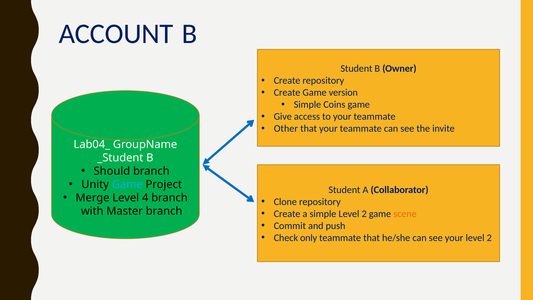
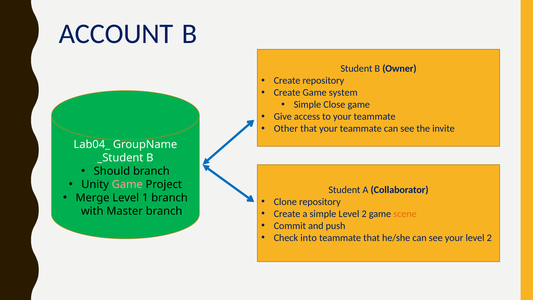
version: version -> system
Coins: Coins -> Close
Game at (127, 184) colour: light blue -> pink
4: 4 -> 1
only: only -> into
